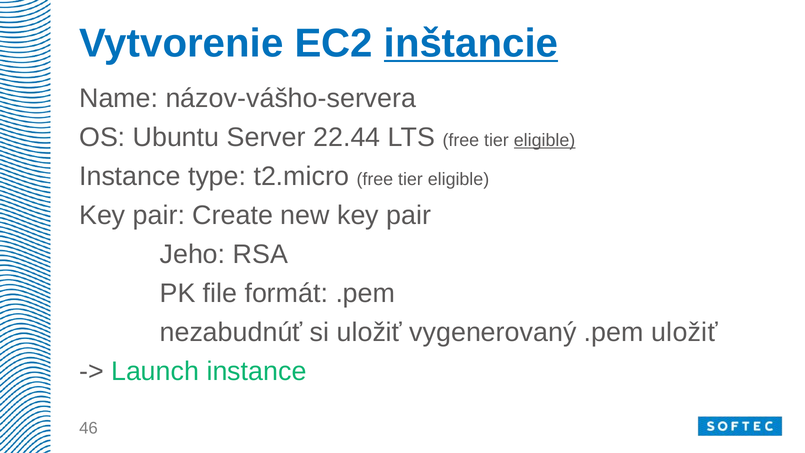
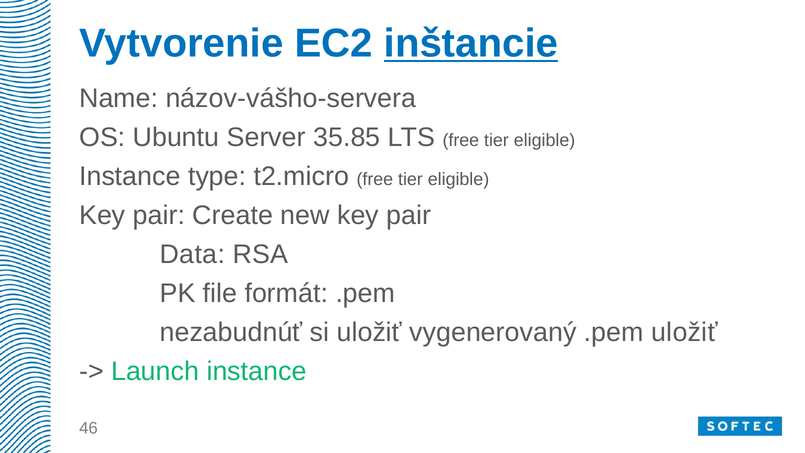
22.44: 22.44 -> 35.85
eligible at (545, 140) underline: present -> none
Jeho: Jeho -> Data
